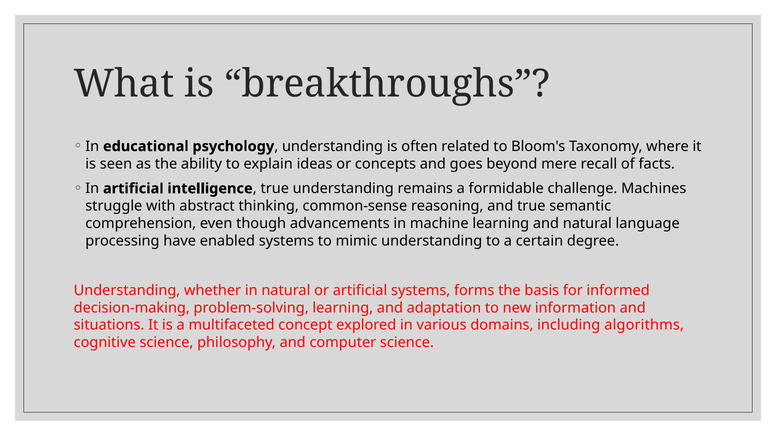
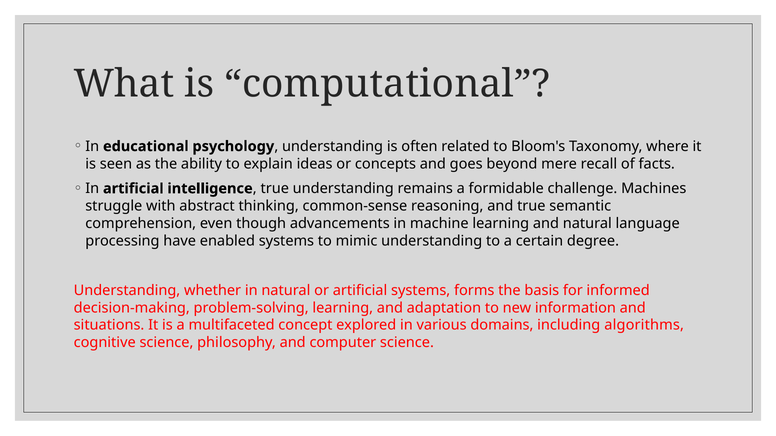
breakthroughs: breakthroughs -> computational
